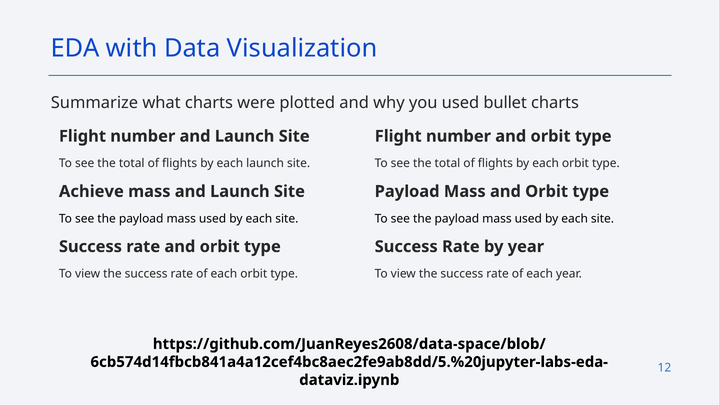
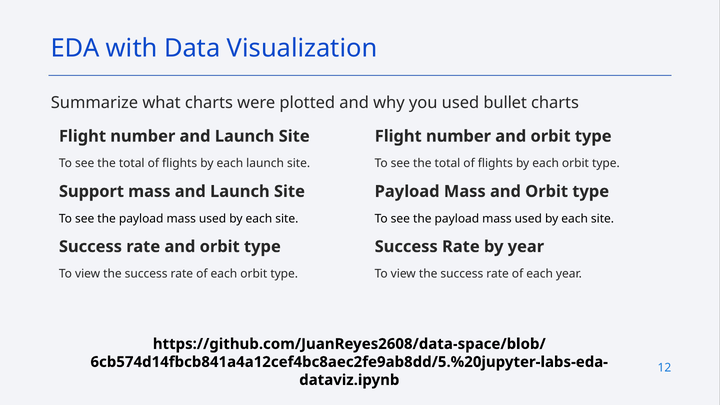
Achieve: Achieve -> Support
